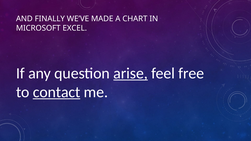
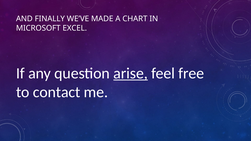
contact underline: present -> none
